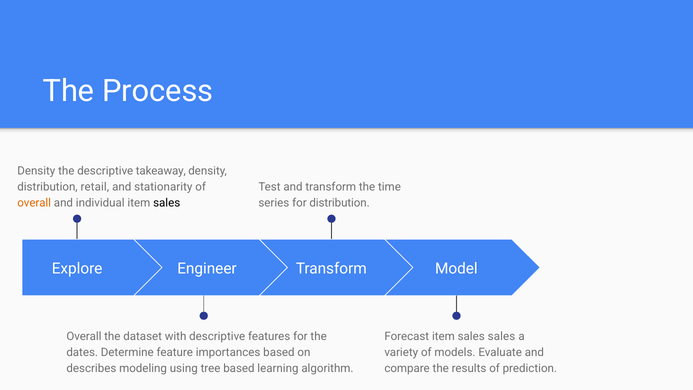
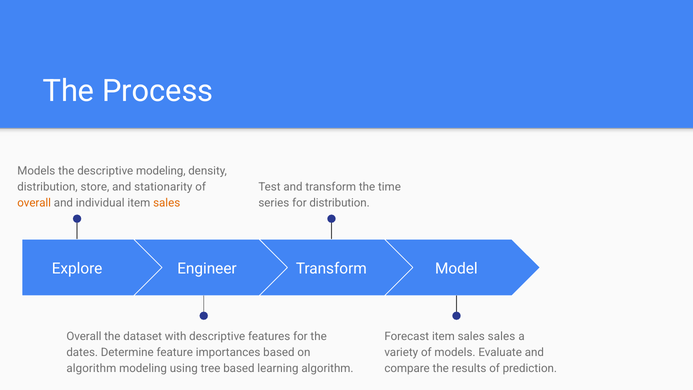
Density at (36, 171): Density -> Models
descriptive takeaway: takeaway -> modeling
retail: retail -> store
sales at (167, 203) colour: black -> orange
describes at (91, 368): describes -> algorithm
